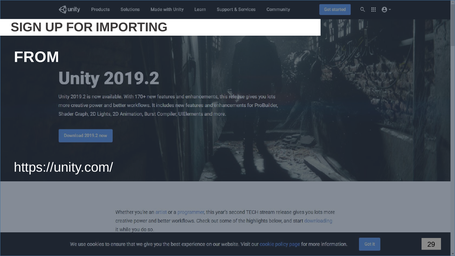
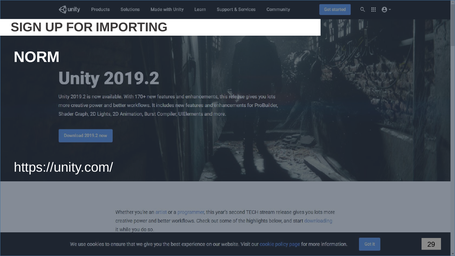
FROM: FROM -> NORM
